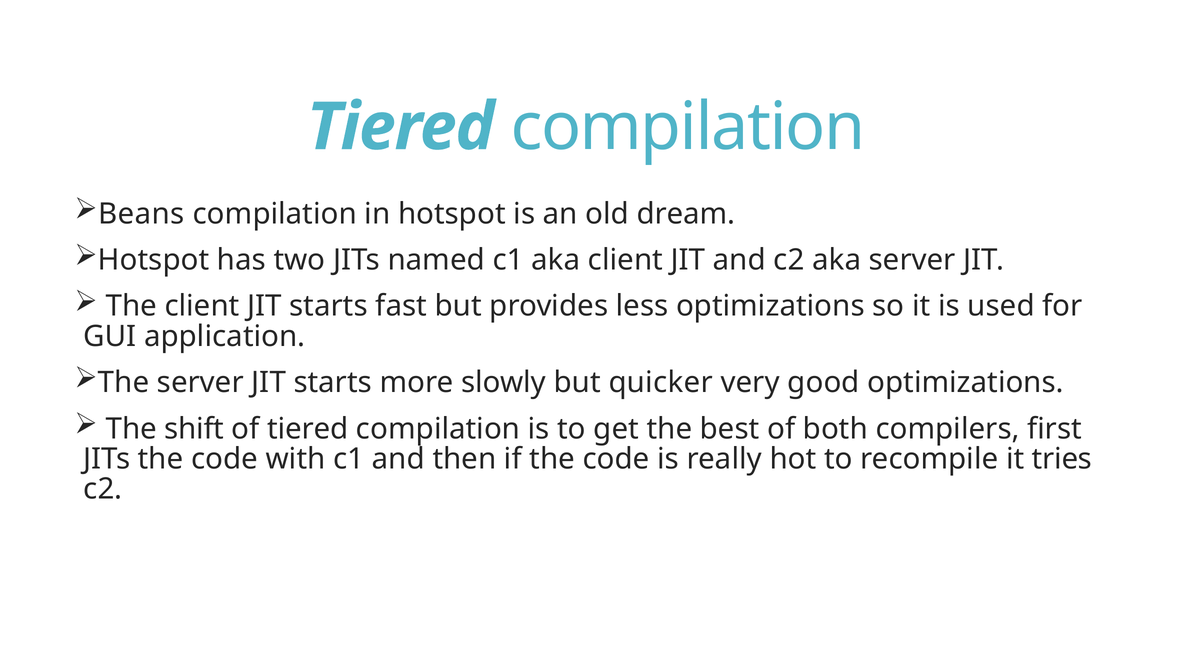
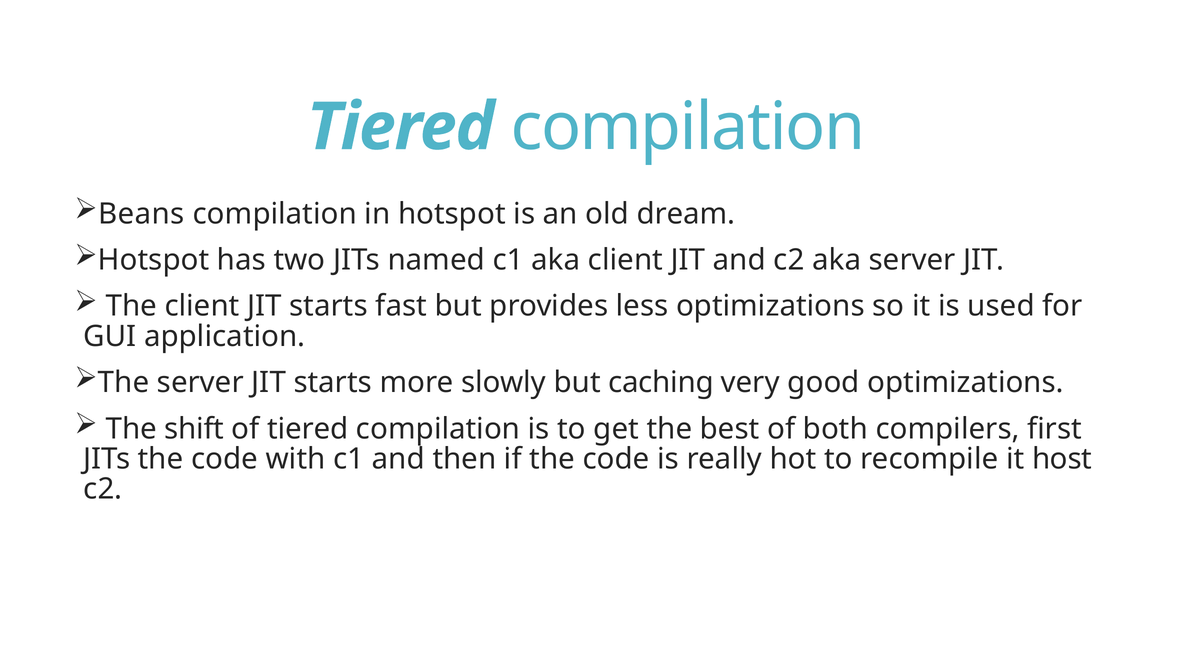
quicker: quicker -> caching
tries: tries -> host
